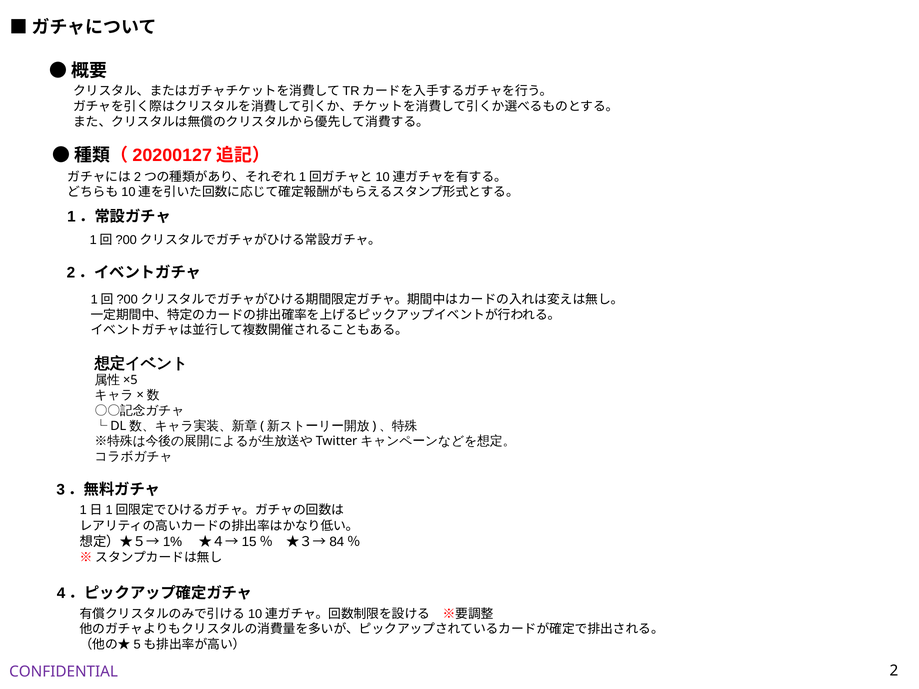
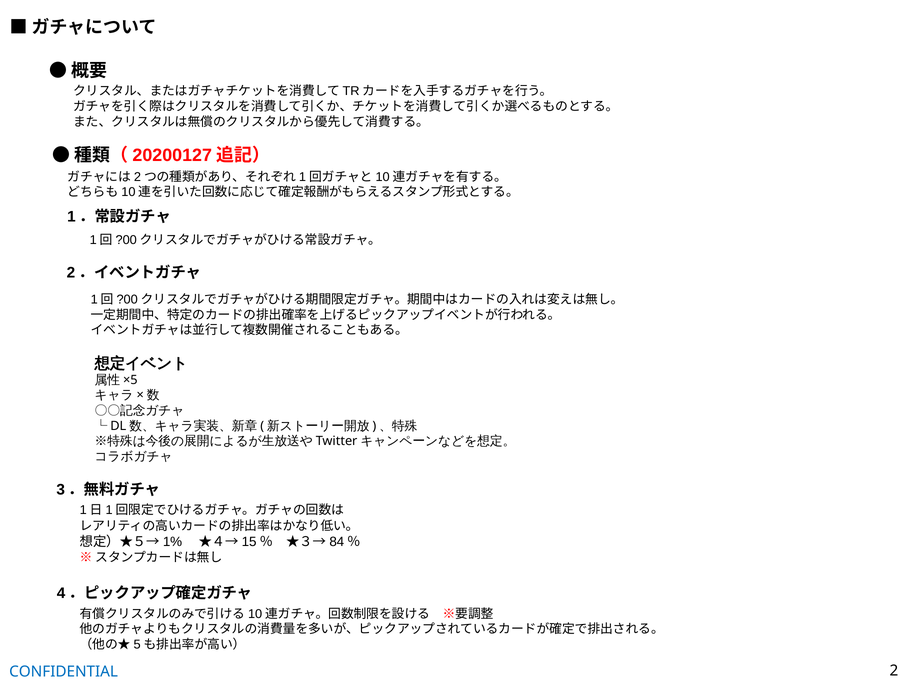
CONFIDENTIAL colour: purple -> blue
